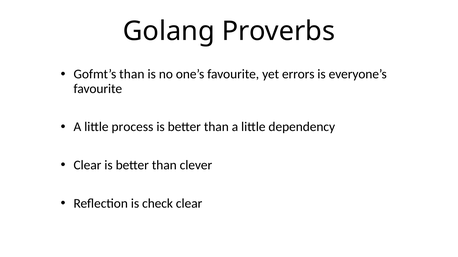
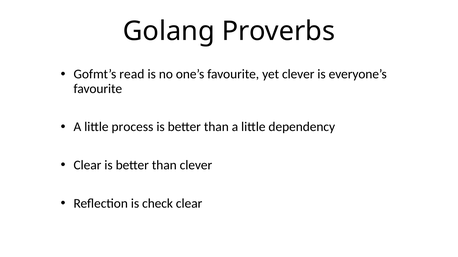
Gofmt’s than: than -> read
yet errors: errors -> clever
